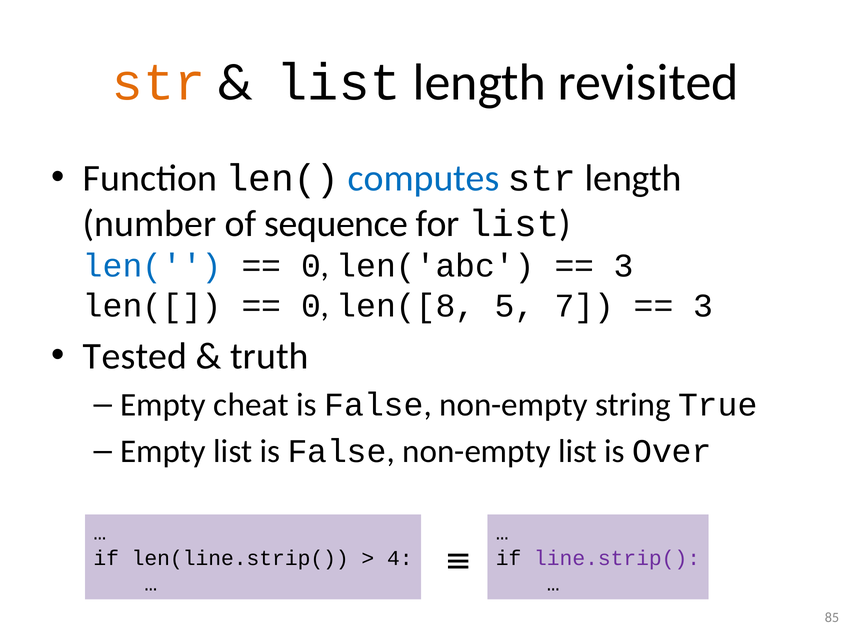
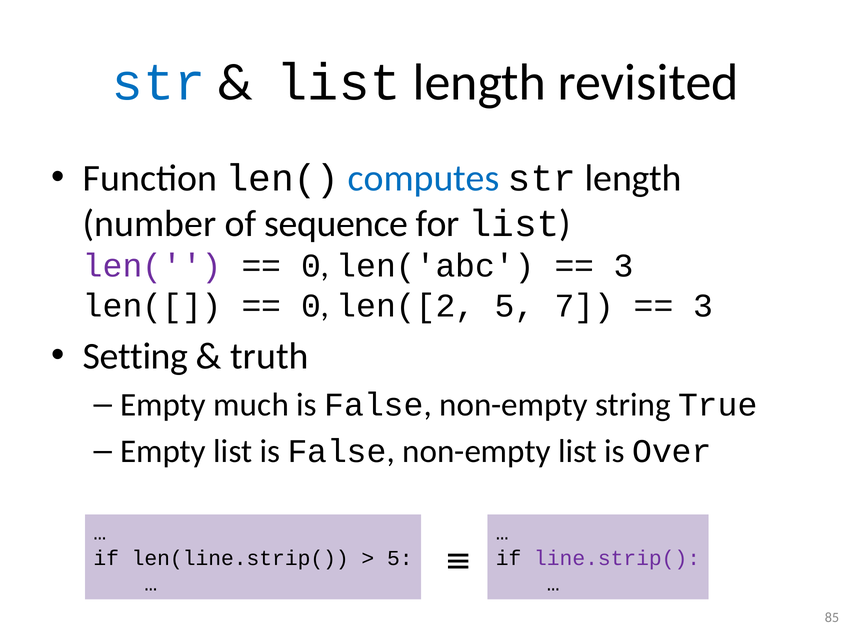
str at (159, 82) colour: orange -> blue
len( at (152, 266) colour: blue -> purple
len([8: len([8 -> len([2
Tested: Tested -> Setting
cheat: cheat -> much
4 at (400, 559): 4 -> 5
